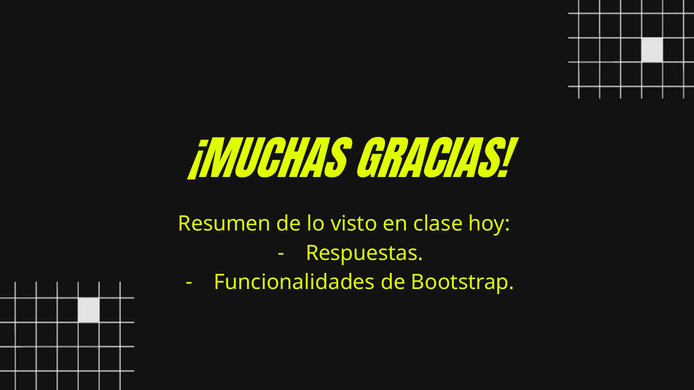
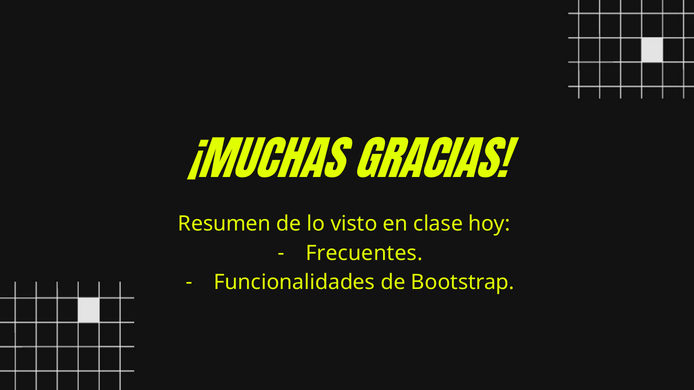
Respuestas: Respuestas -> Frecuentes
